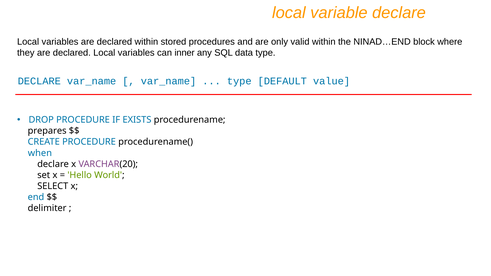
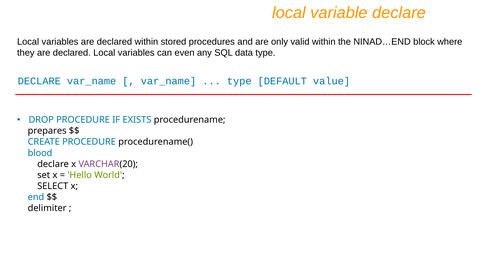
inner: inner -> even
when: when -> blood
